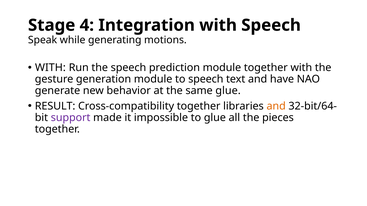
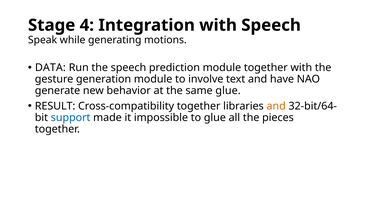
WITH at (50, 68): WITH -> DATA
to speech: speech -> involve
support colour: purple -> blue
